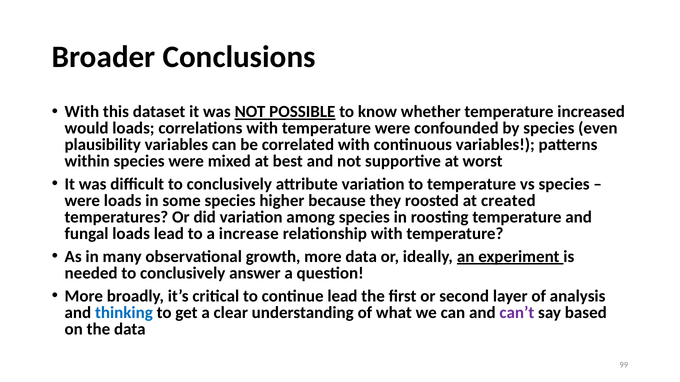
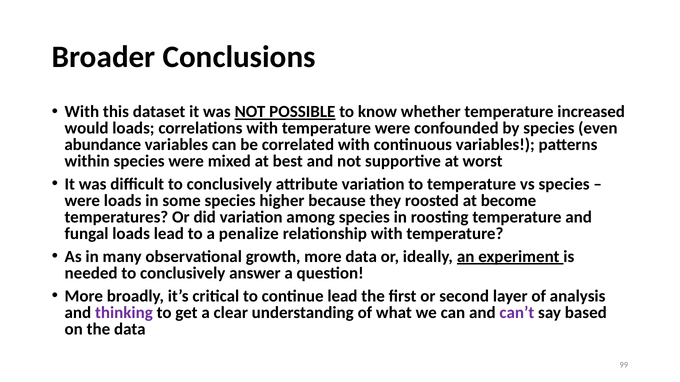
plausibility: plausibility -> abundance
created: created -> become
increase: increase -> penalize
thinking colour: blue -> purple
